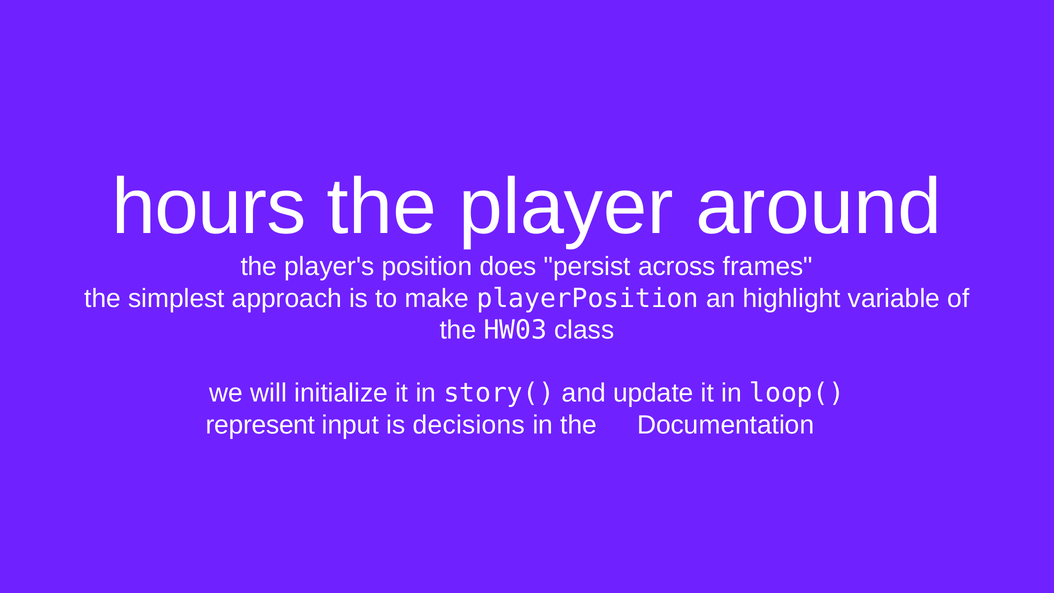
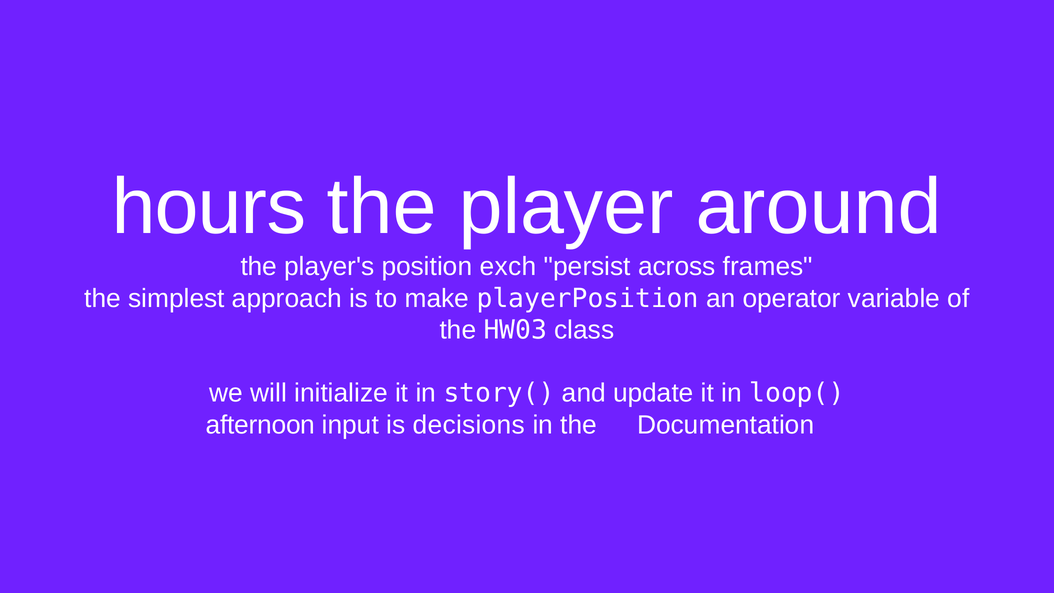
does: does -> exch
highlight: highlight -> operator
represent: represent -> afternoon
